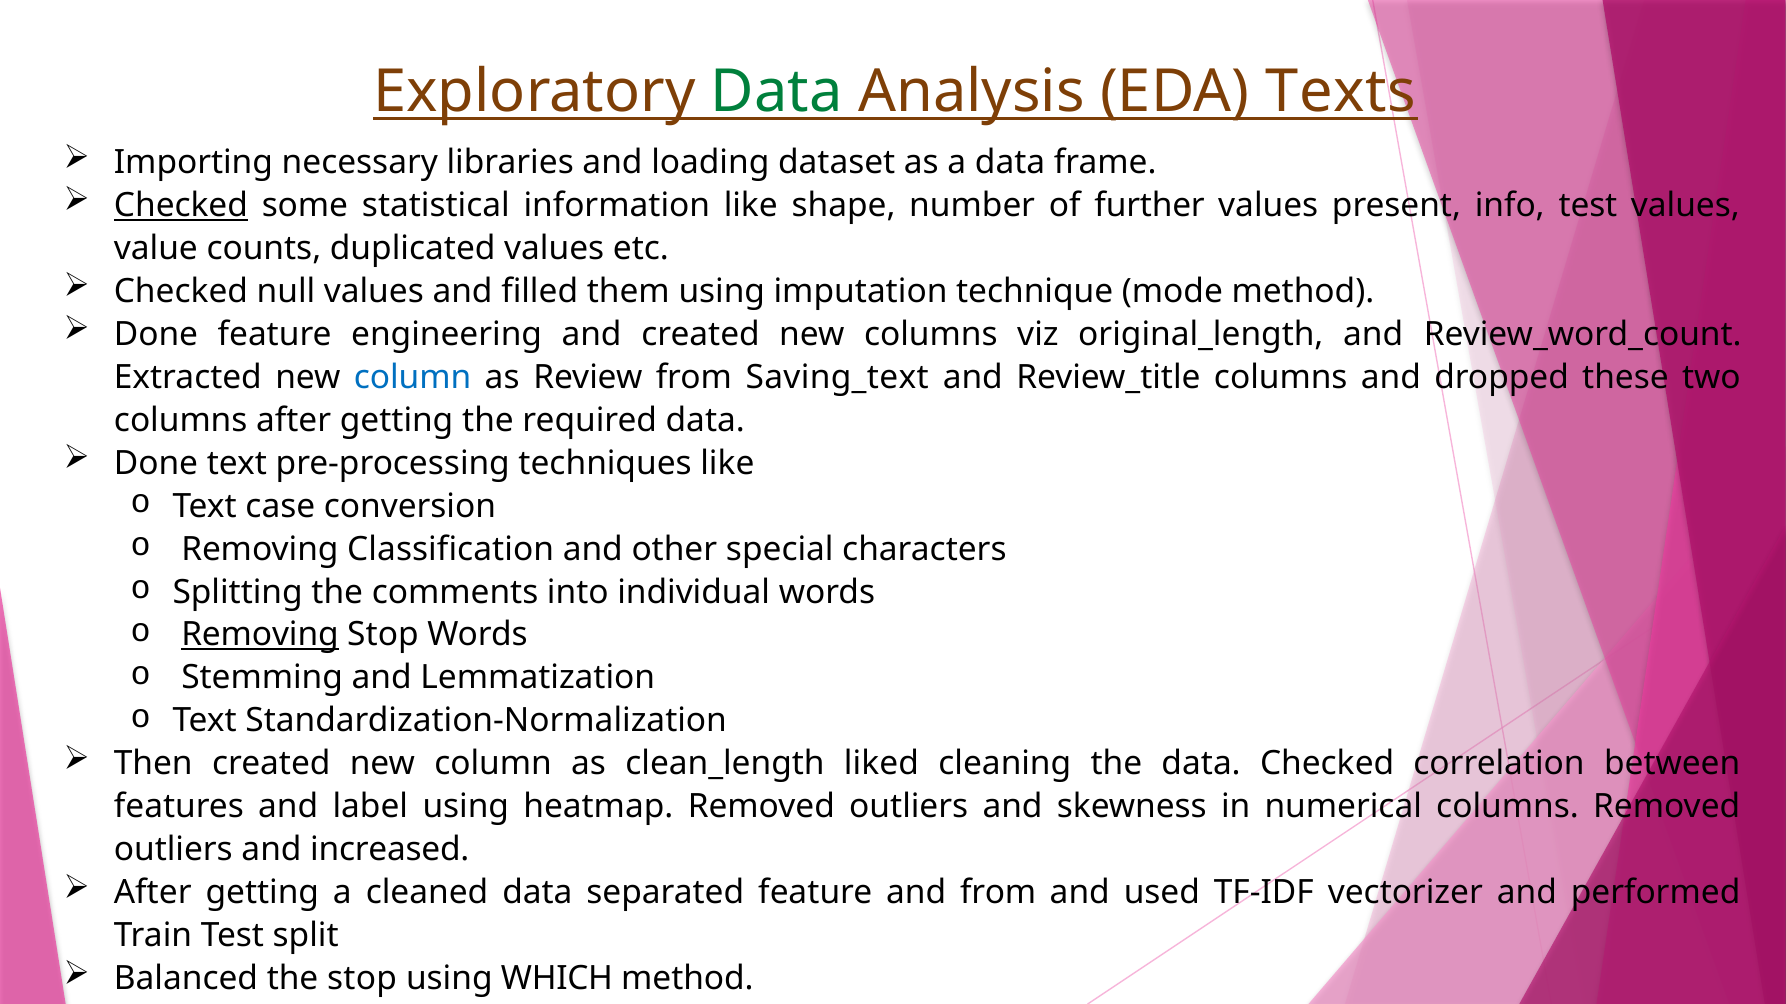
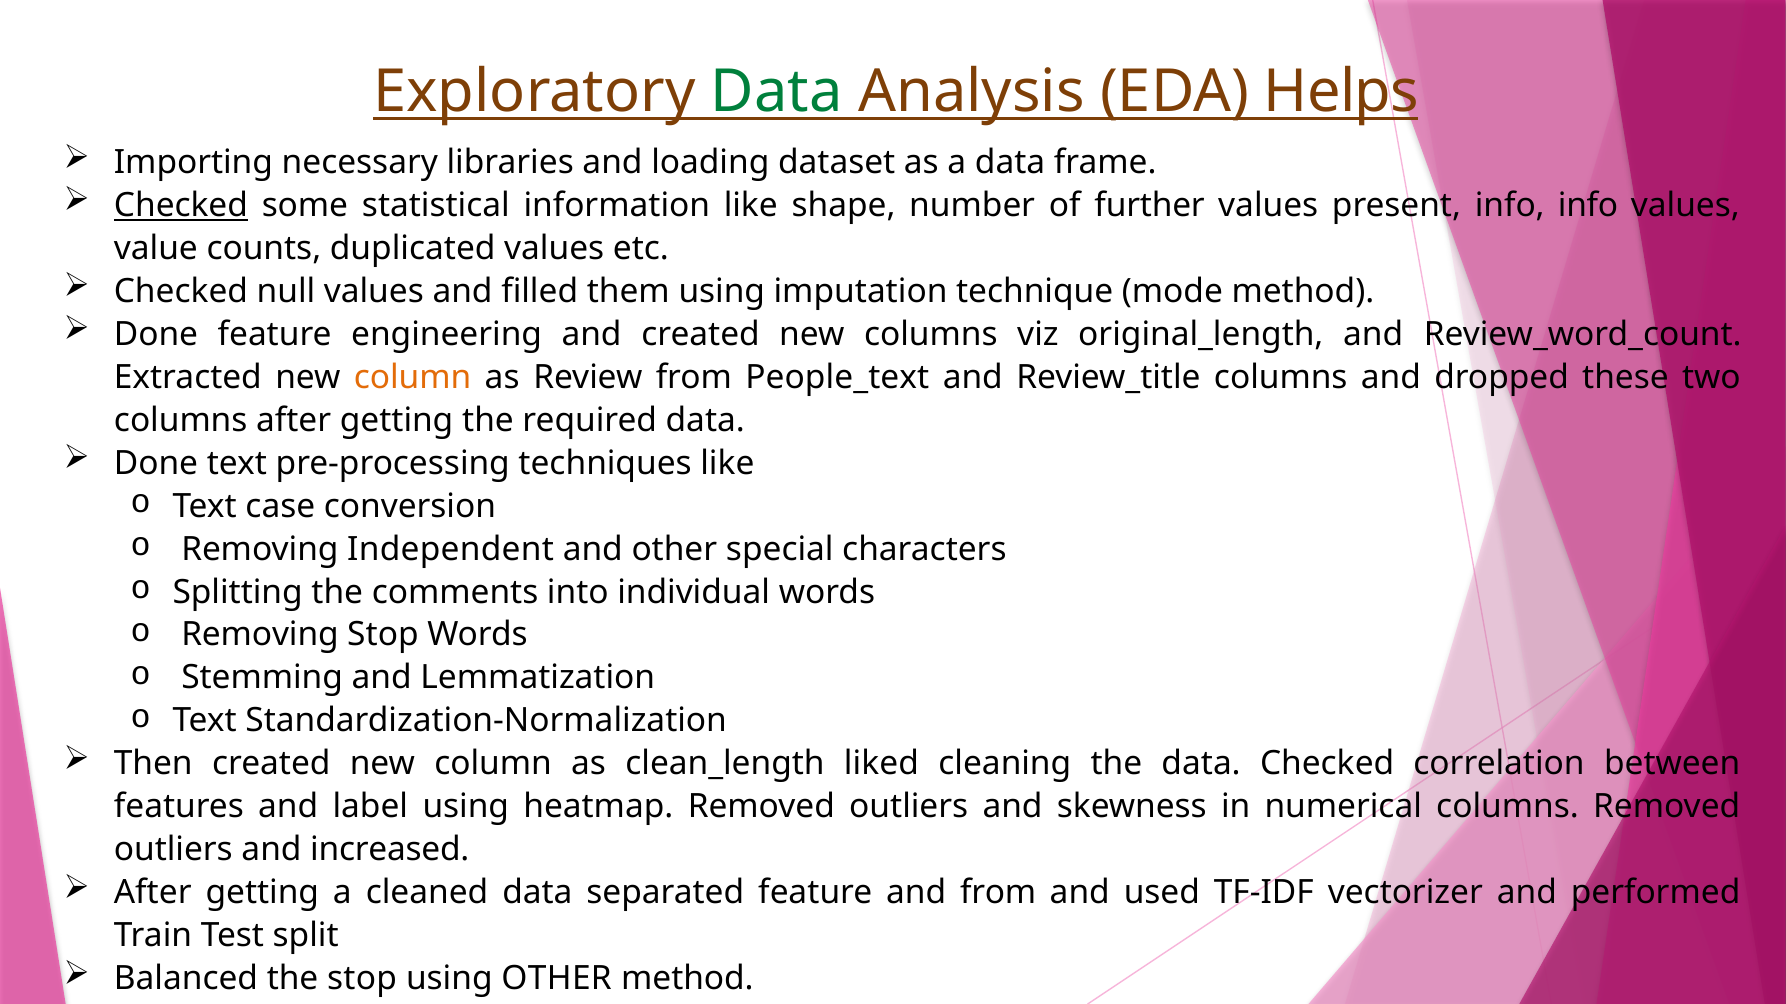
Texts: Texts -> Helps
info test: test -> info
column at (413, 377) colour: blue -> orange
Saving_text: Saving_text -> People_text
Classification: Classification -> Independent
Removing at (260, 635) underline: present -> none
using WHICH: WHICH -> OTHER
